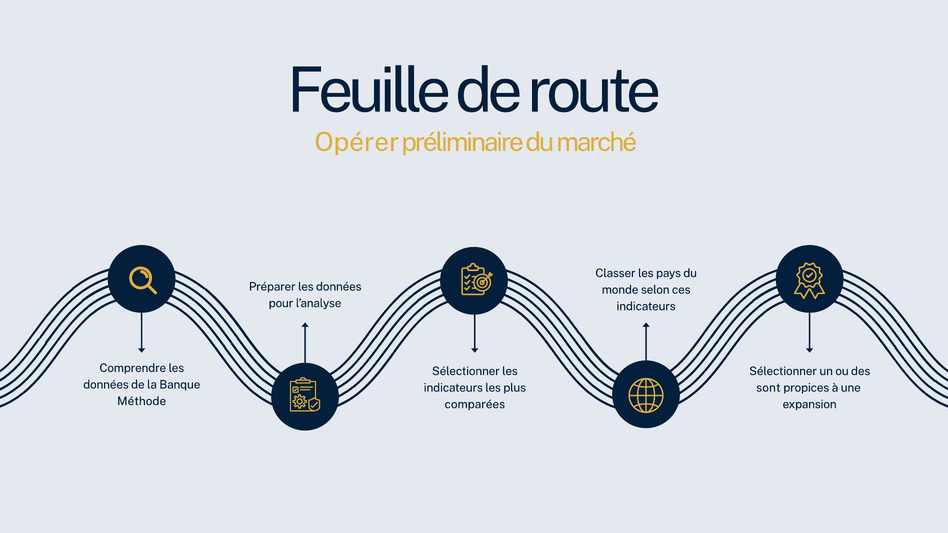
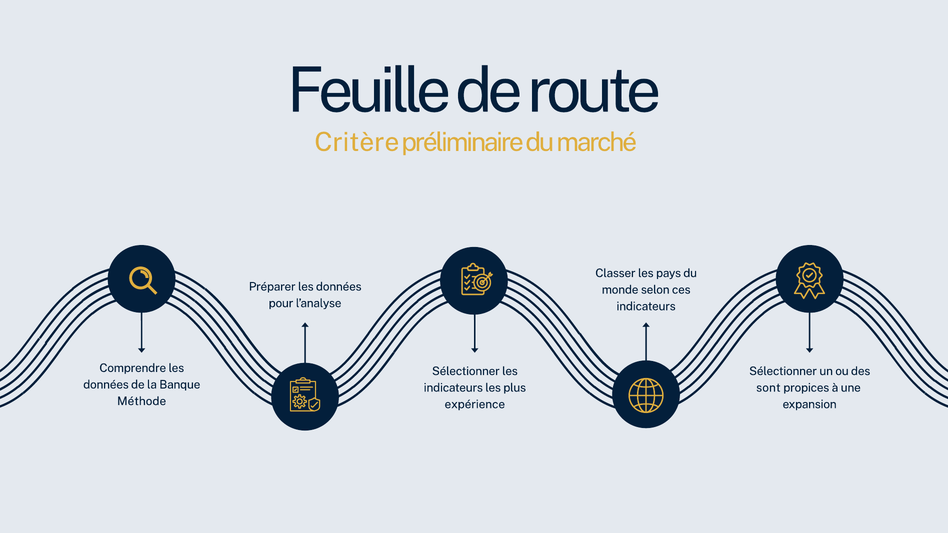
Opérer: Opérer -> Critère
comparées: comparées -> expérience
